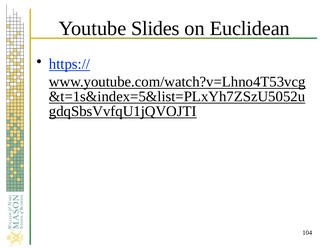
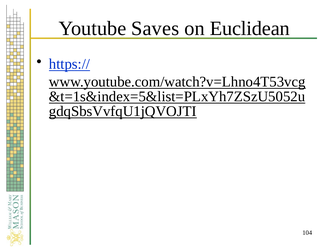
Slides: Slides -> Saves
